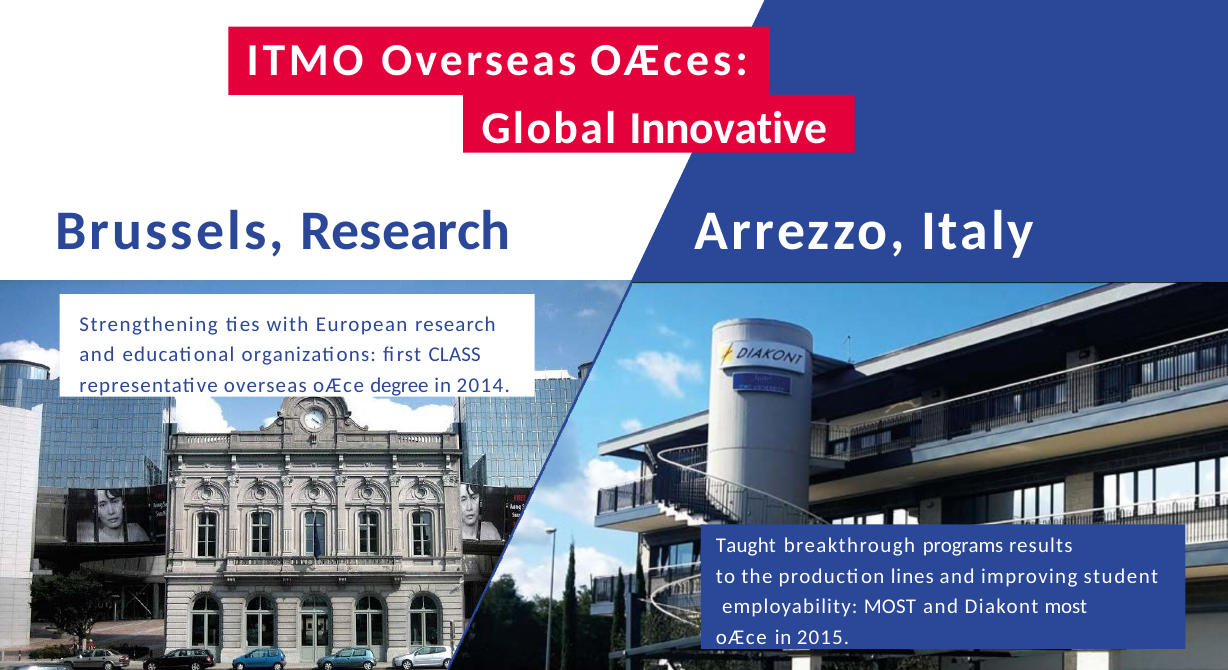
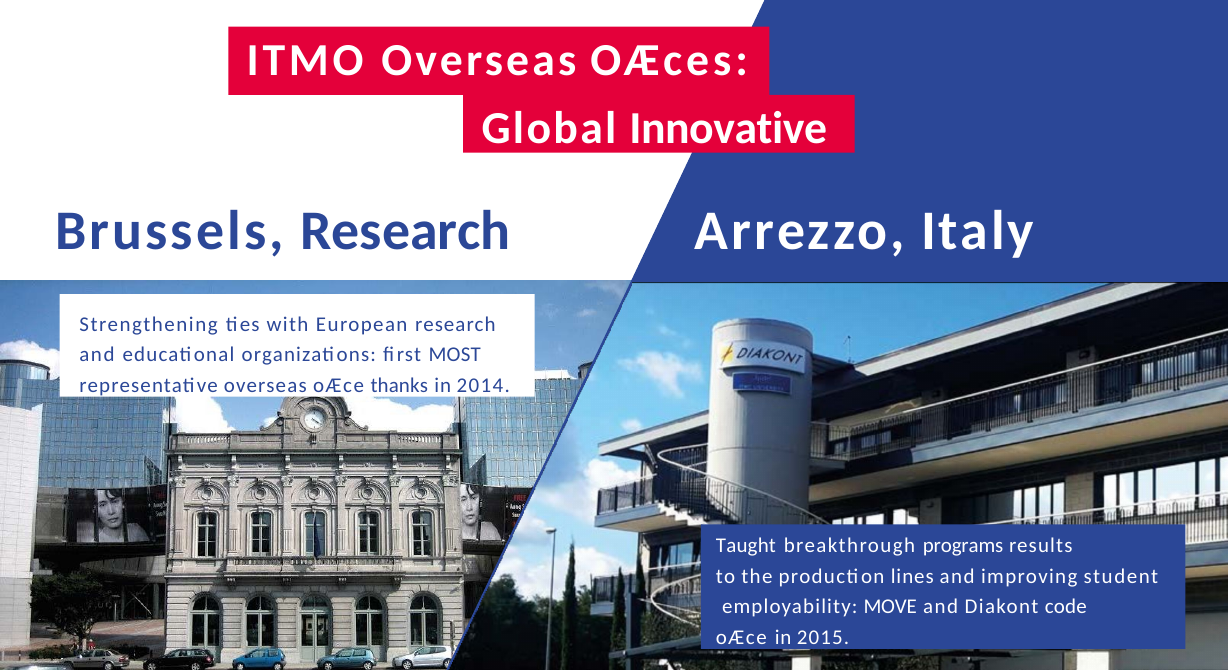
CLASS: CLASS -> MOST
degree: degree -> thanks
employability MOST: MOST -> MOVE
Diakont most: most -> code
